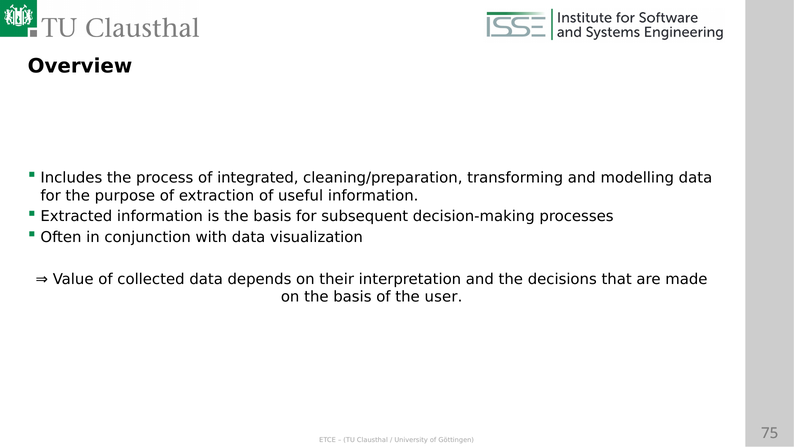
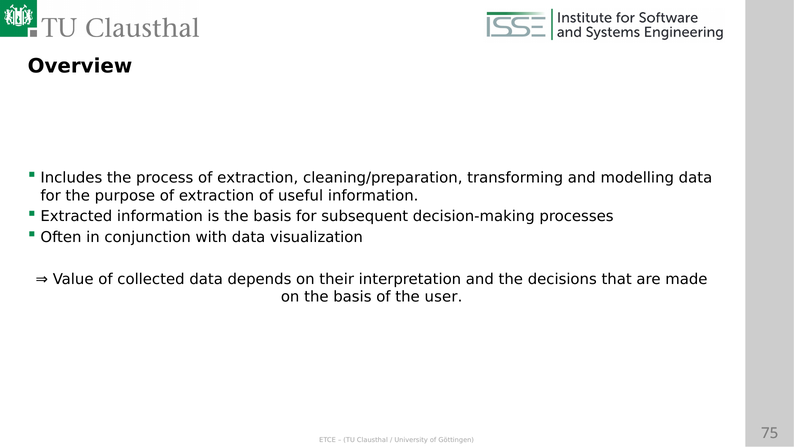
process of integrated: integrated -> extraction
